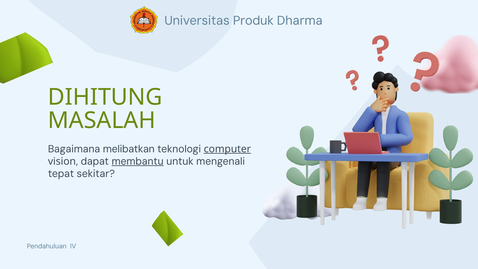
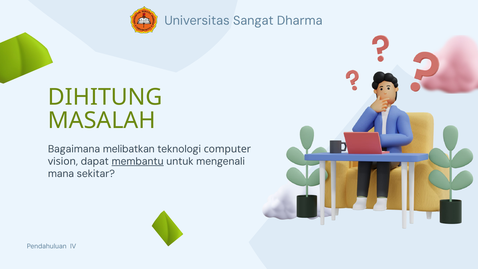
Produk: Produk -> Sangat
computer underline: present -> none
tepat: tepat -> mana
